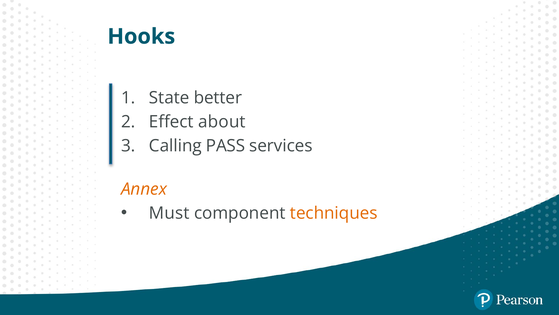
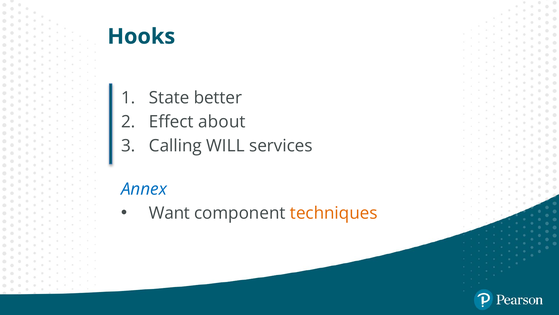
PASS: PASS -> WILL
Annex colour: orange -> blue
Must: Must -> Want
